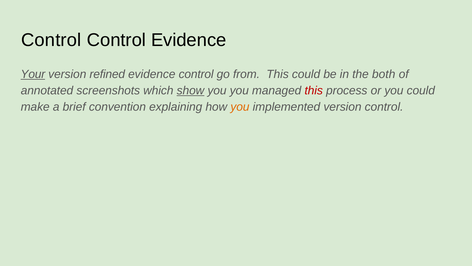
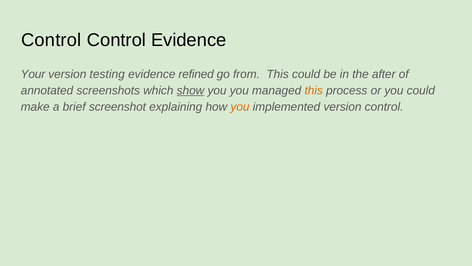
Your underline: present -> none
refined: refined -> testing
evidence control: control -> refined
both: both -> after
this at (314, 91) colour: red -> orange
convention: convention -> screenshot
